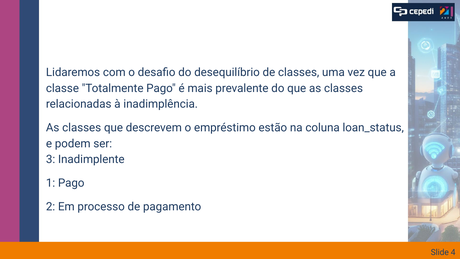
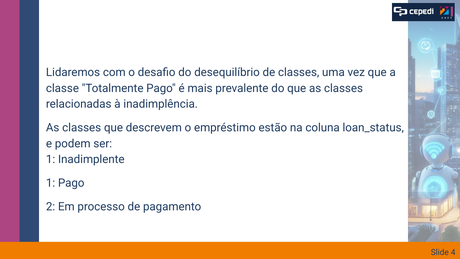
3 at (51, 159): 3 -> 1
